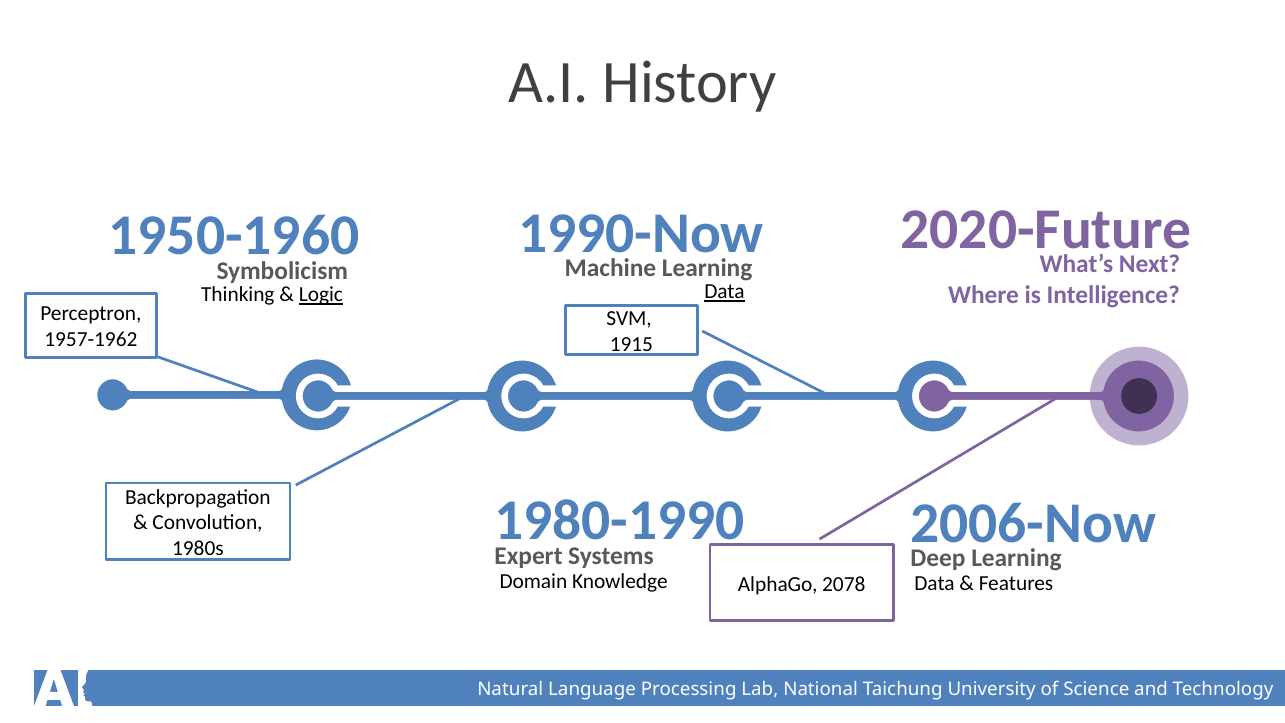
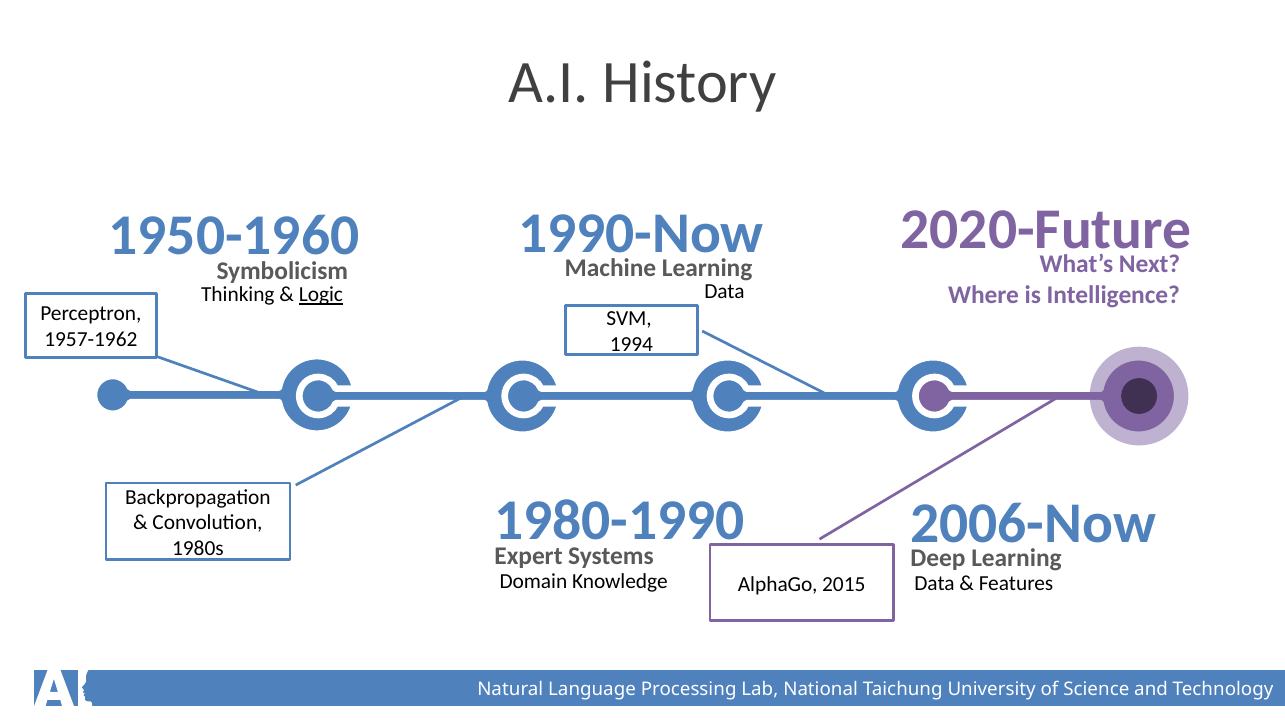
Data at (725, 292) underline: present -> none
1915: 1915 -> 1994
2078: 2078 -> 2015
